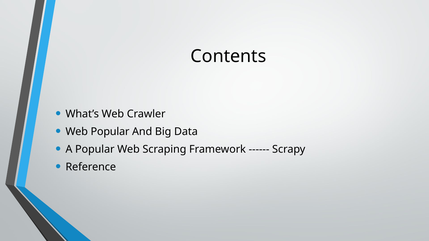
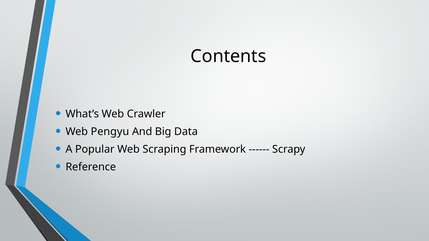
Web Popular: Popular -> Pengyu
